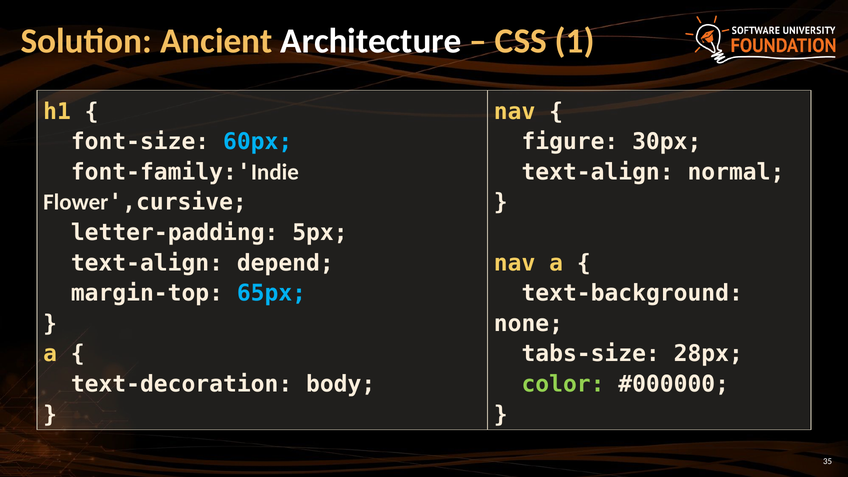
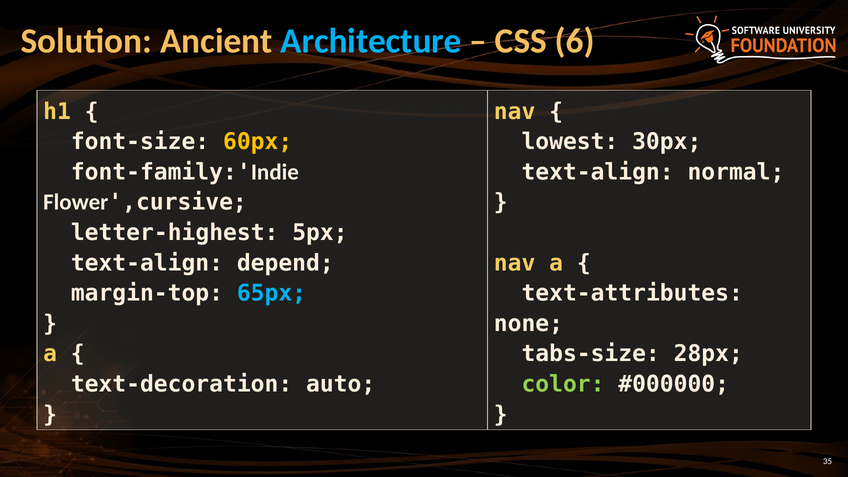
Architecture colour: white -> light blue
1: 1 -> 6
60px colour: light blue -> yellow
figure: figure -> lowest
letter-padding: letter-padding -> letter-highest
text-background: text-background -> text-attributes
body: body -> auto
